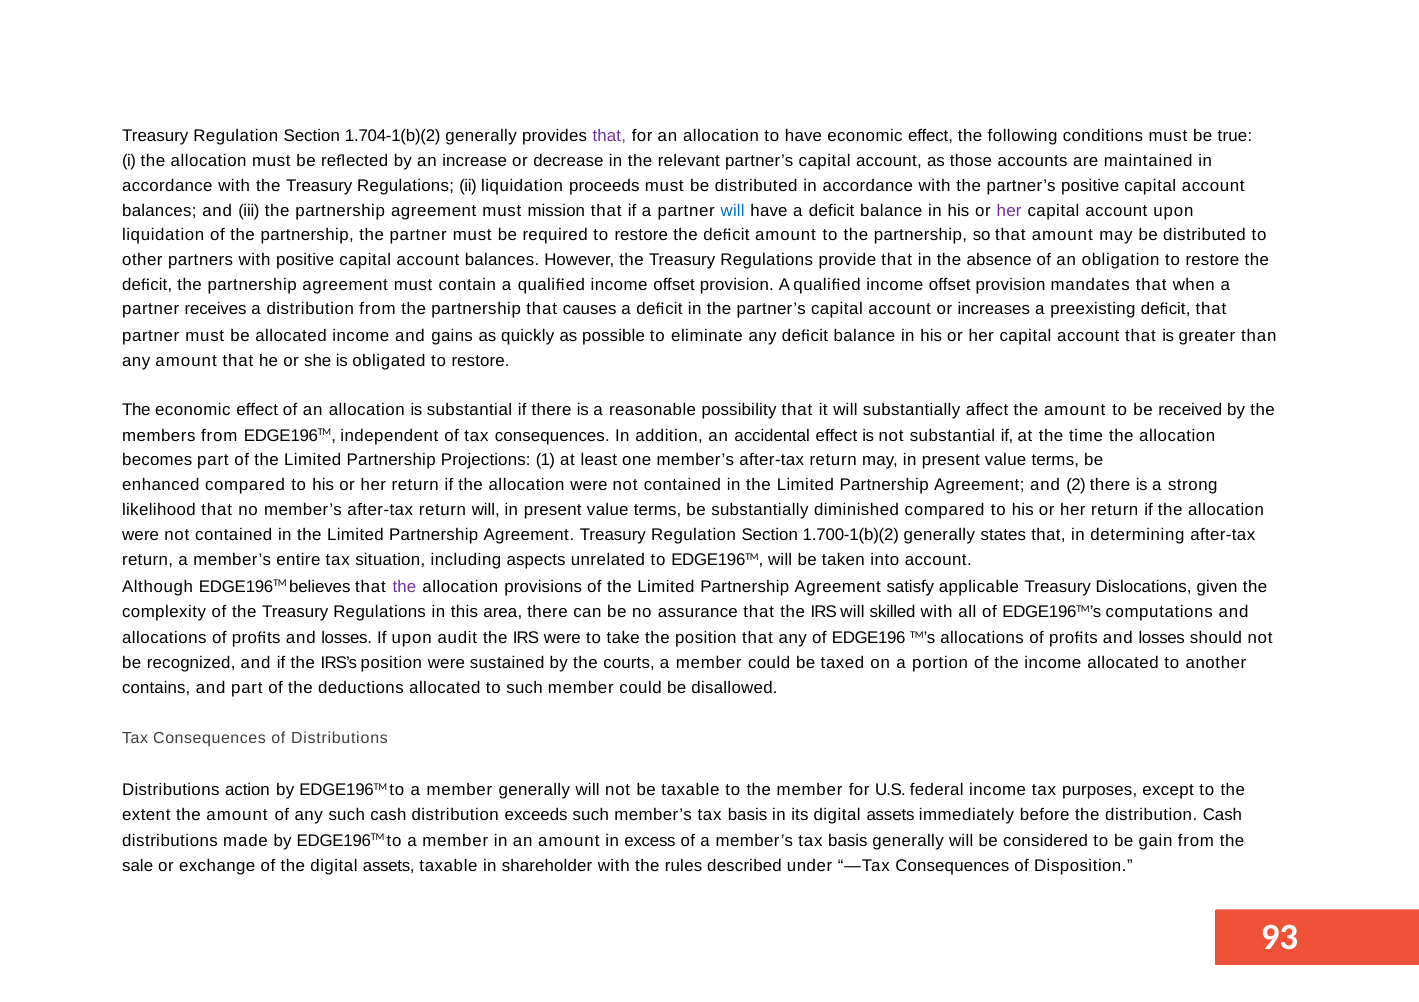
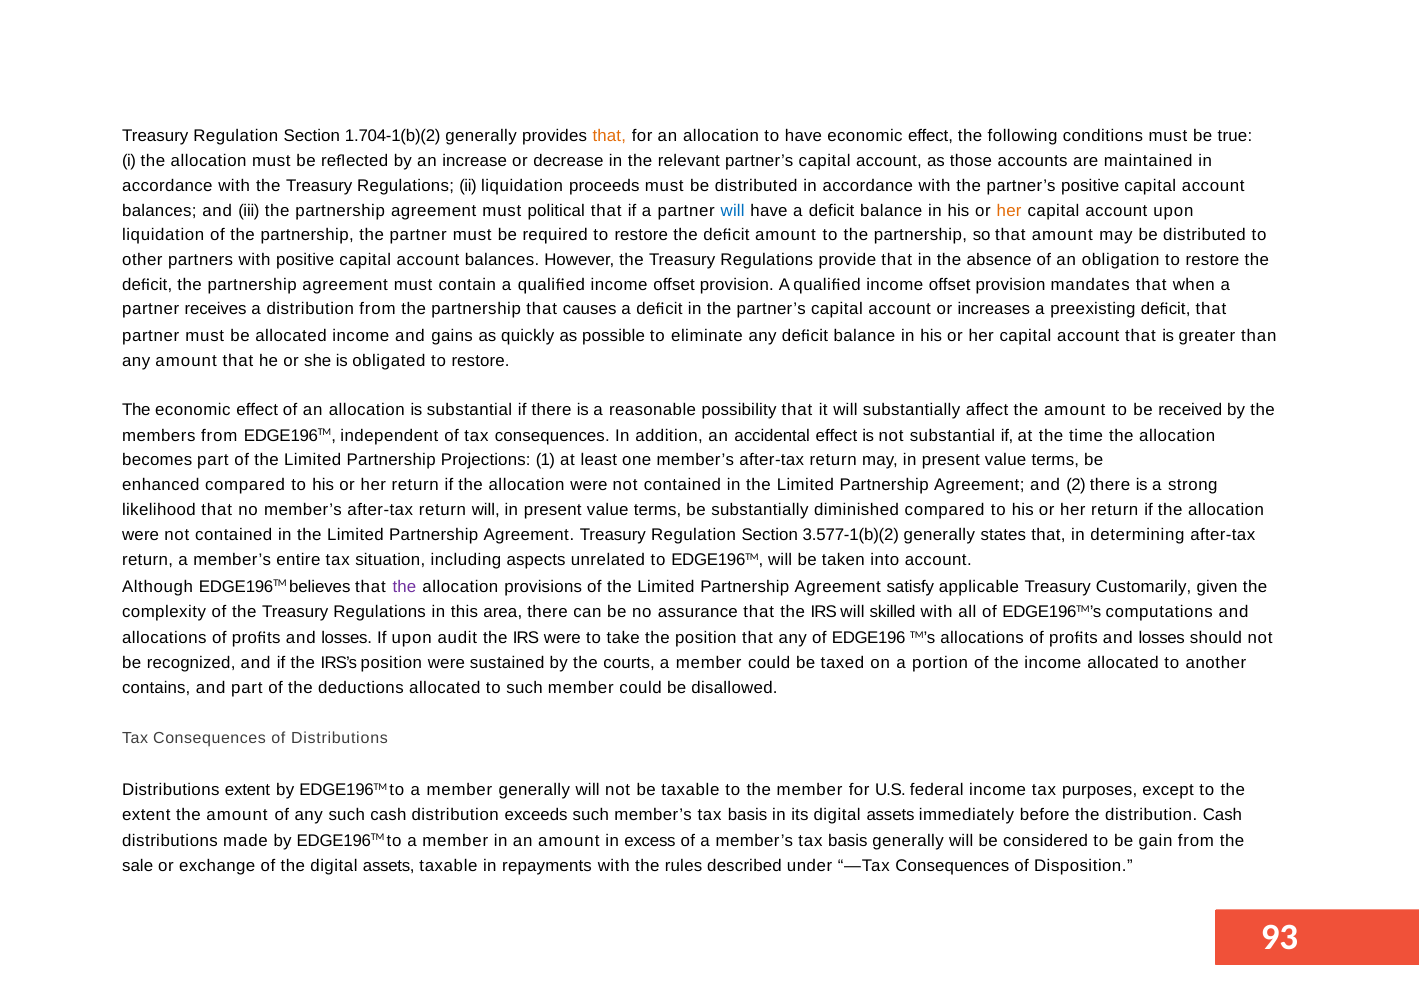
that at (609, 136) colour: purple -> orange
mission: mission -> political
her at (1009, 211) colour: purple -> orange
1.700-1(b)(2: 1.700-1(b)(2 -> 3.577-1(b)(2
Dislocations: Dislocations -> Customarily
Distributions action: action -> extent
shareholder: shareholder -> repayments
